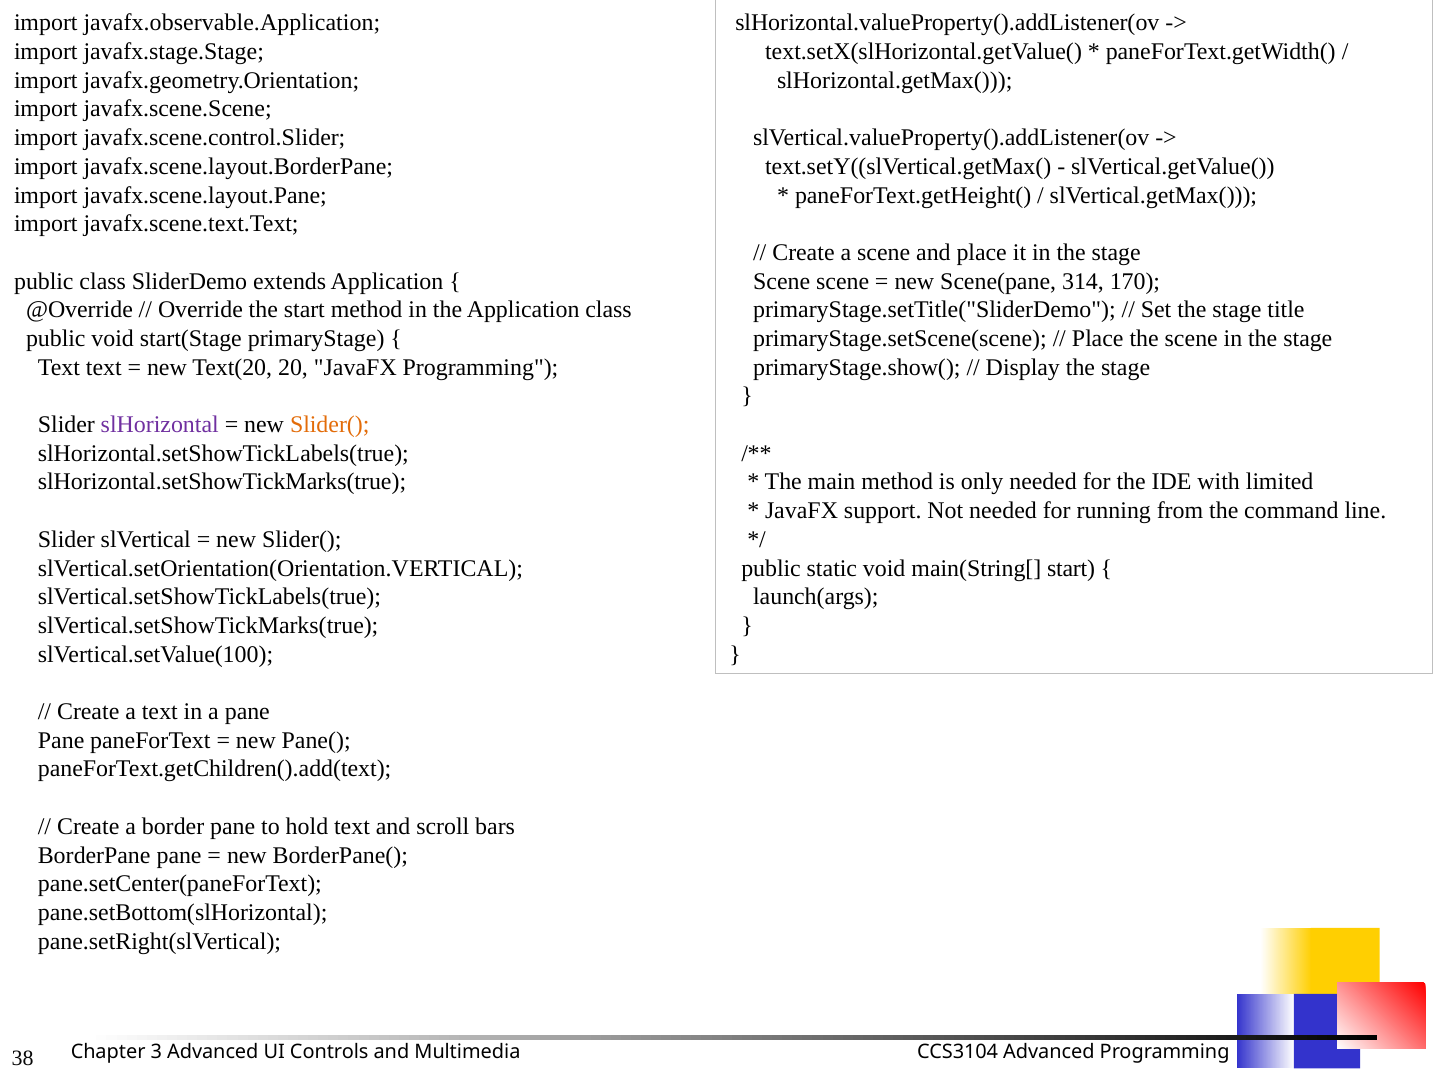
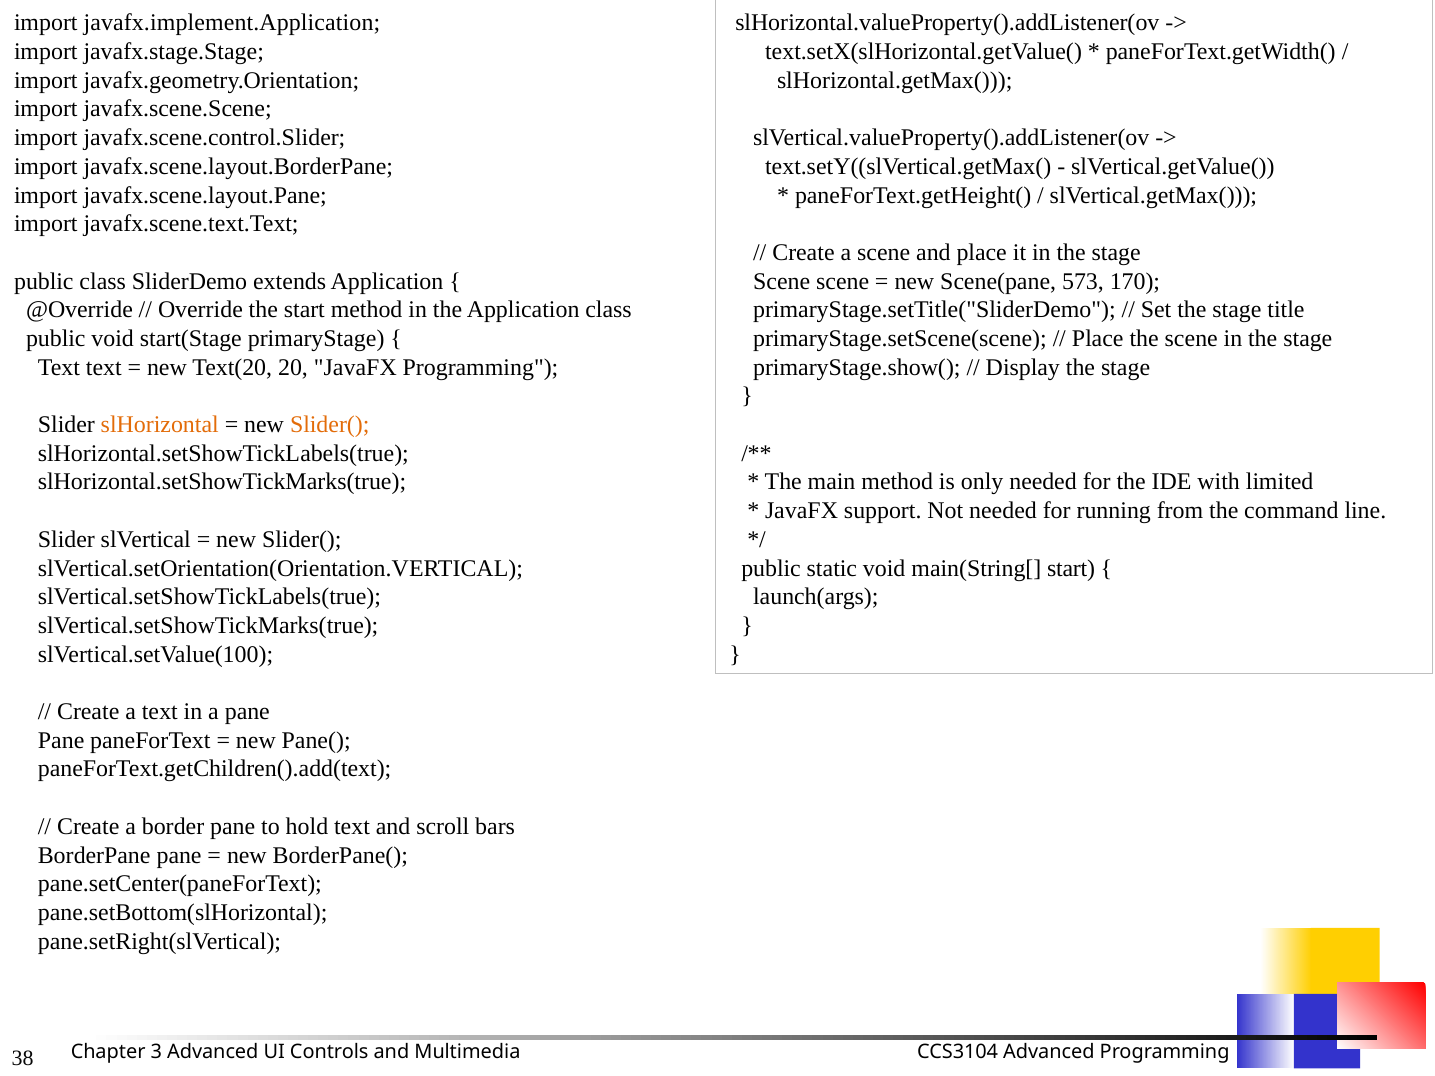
javafx.observable.Application: javafx.observable.Application -> javafx.implement.Application
314: 314 -> 573
slHorizontal colour: purple -> orange
